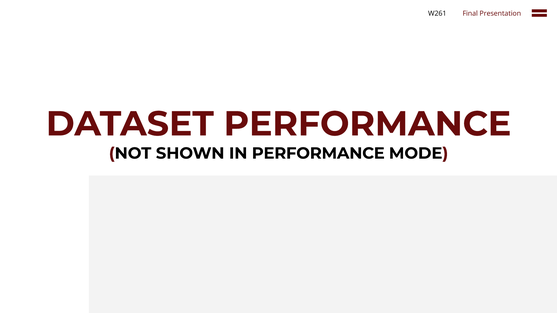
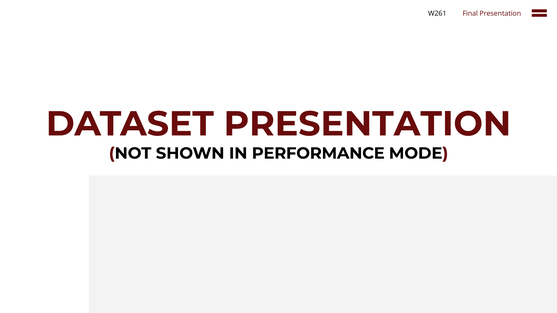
DATASET PERFORMANCE: PERFORMANCE -> PRESENTATION
